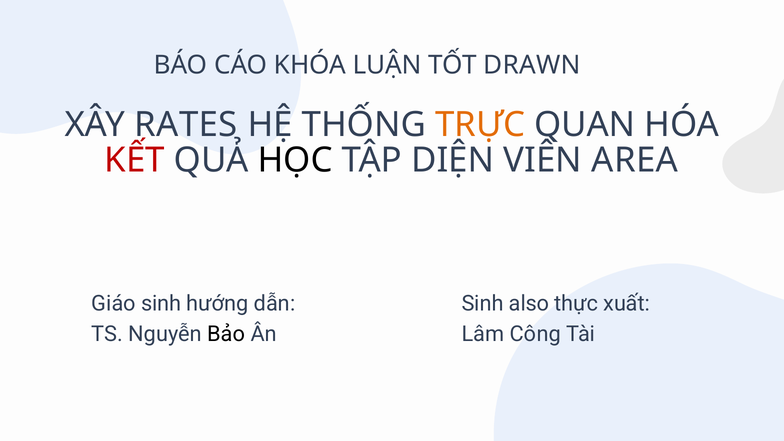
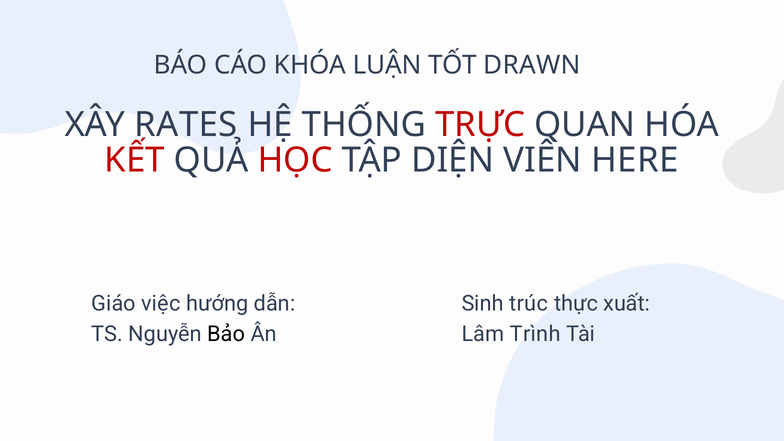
TRỰC colour: orange -> red
HỌC colour: black -> red
AREA: AREA -> HERE
Giáo sinh: sinh -> việc
also: also -> trúc
Công: Công -> Trình
